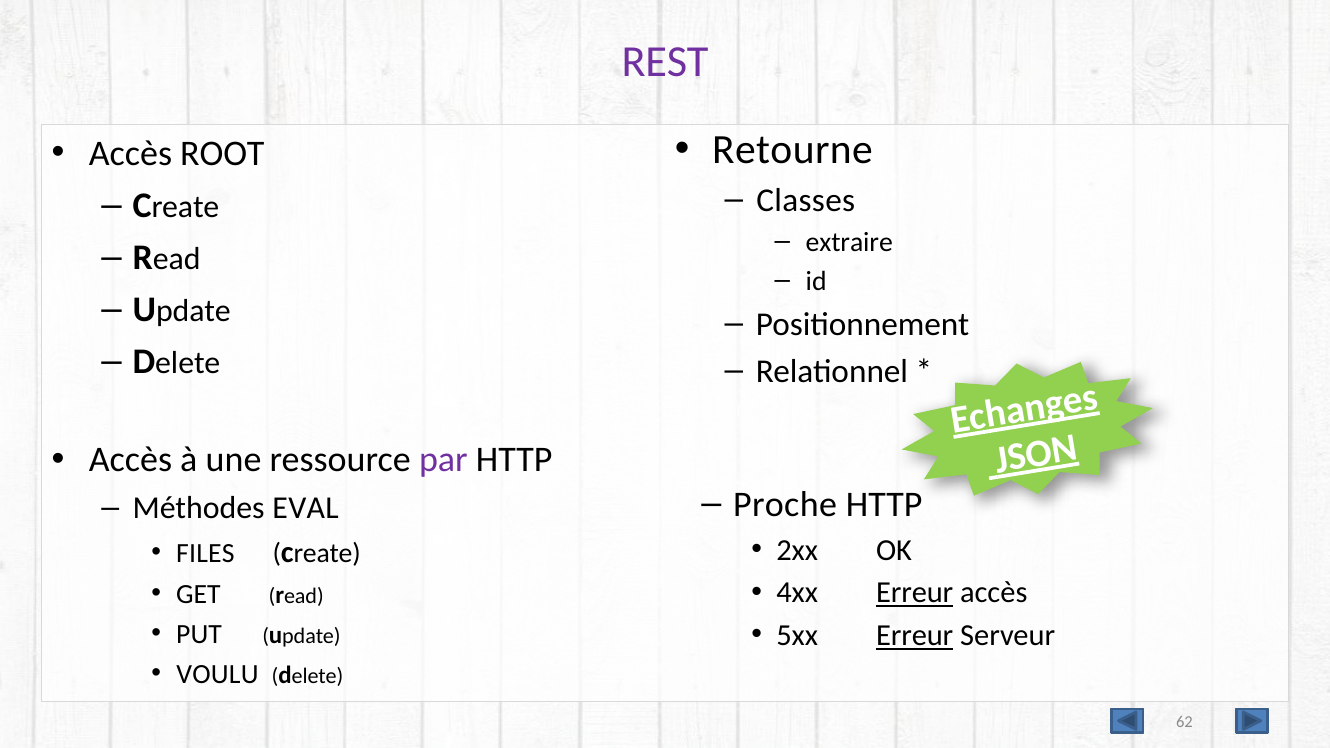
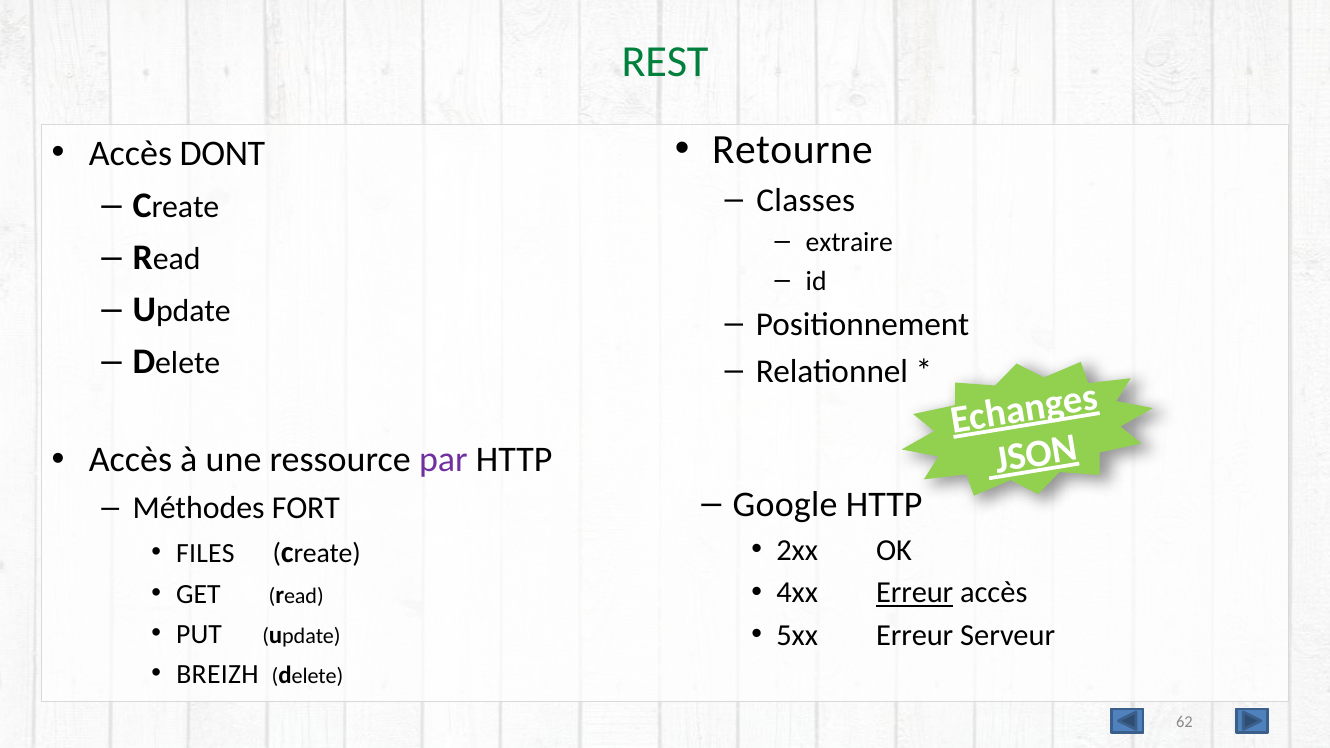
REST colour: purple -> green
ROOT: ROOT -> DONT
Proche: Proche -> Google
EVAL: EVAL -> FORT
Erreur at (915, 636) underline: present -> none
VOULU: VOULU -> BREIZH
